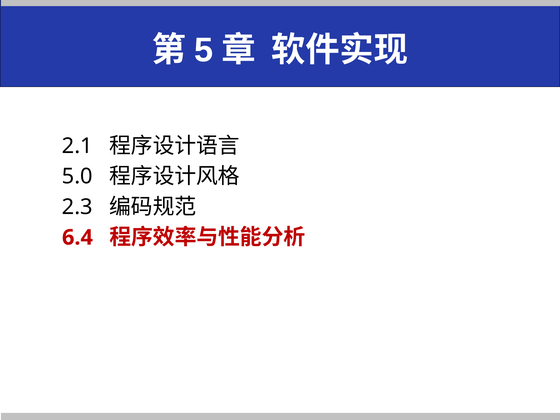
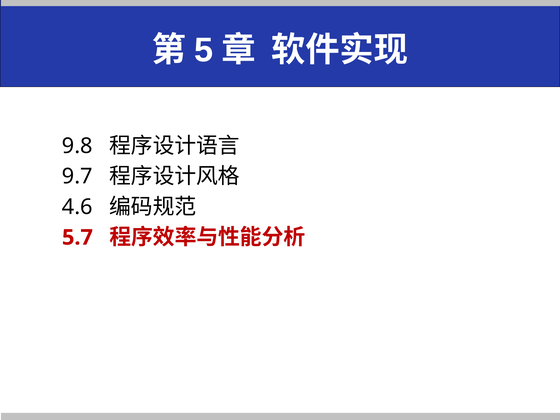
2.1: 2.1 -> 9.8
5.0: 5.0 -> 9.7
2.3: 2.3 -> 4.6
6.4: 6.4 -> 5.7
